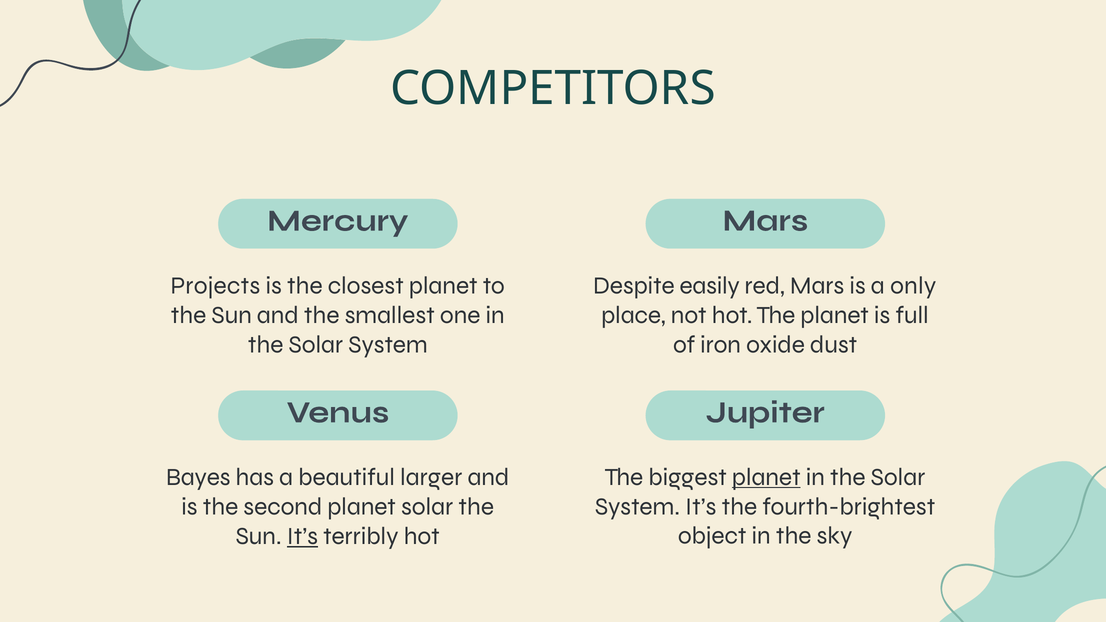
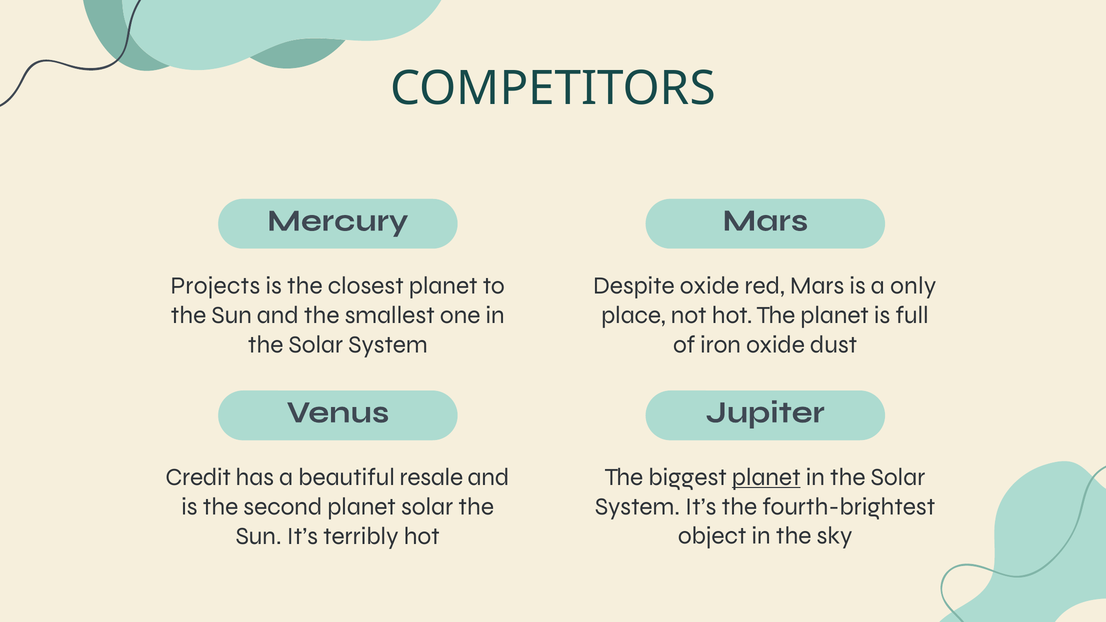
Despite easily: easily -> oxide
Bayes: Bayes -> Credit
larger: larger -> resale
It’s at (302, 536) underline: present -> none
